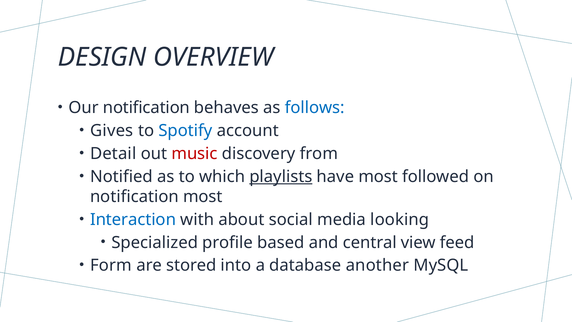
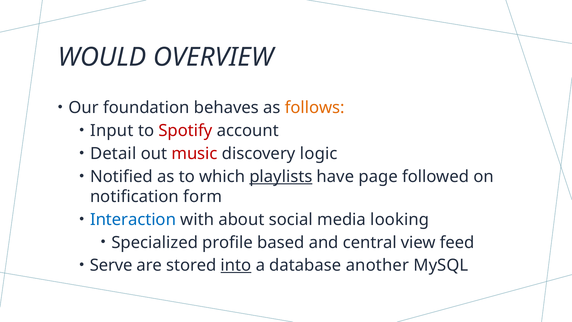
DESIGN: DESIGN -> WOULD
Our notification: notification -> foundation
follows colour: blue -> orange
Gives: Gives -> Input
Spotify colour: blue -> red
from: from -> logic
have most: most -> page
notification most: most -> form
Form: Form -> Serve
into underline: none -> present
